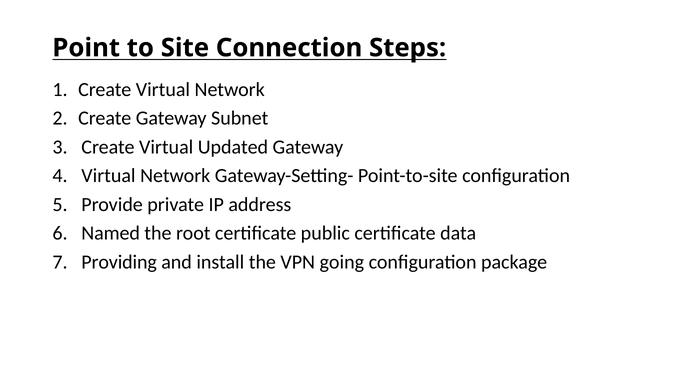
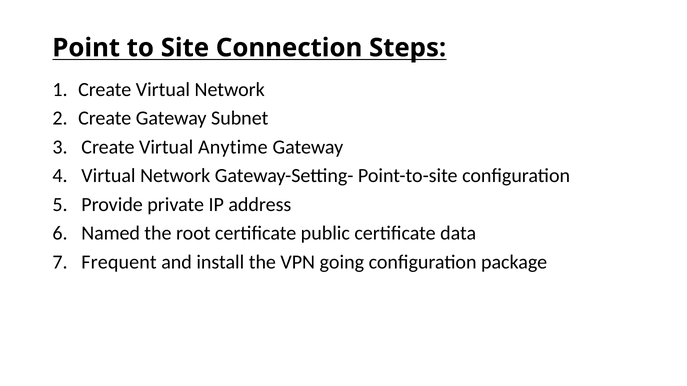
Updated: Updated -> Anytime
Providing: Providing -> Frequent
